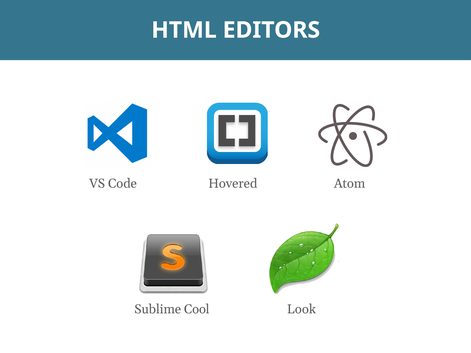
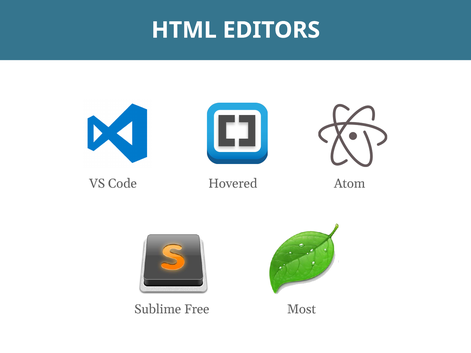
Cool: Cool -> Free
Look: Look -> Most
